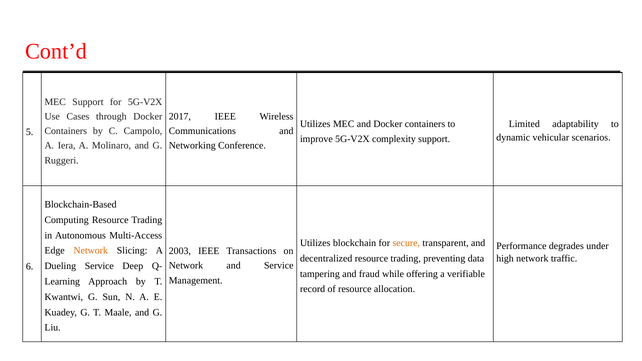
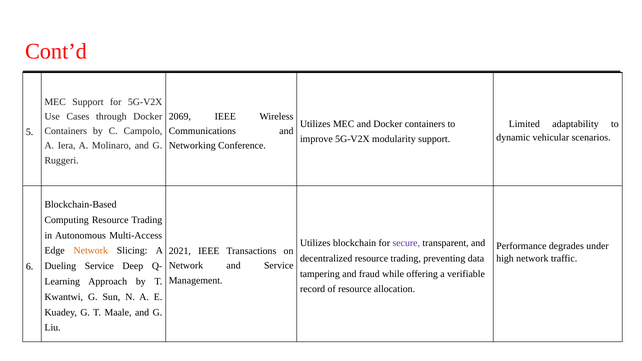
2017: 2017 -> 2069
complexity: complexity -> modularity
secure colour: orange -> purple
2003: 2003 -> 2021
